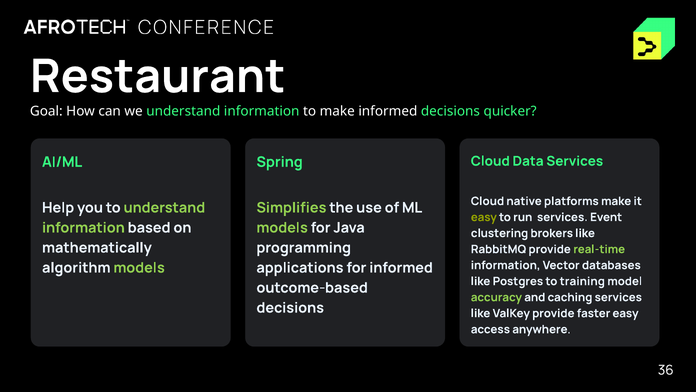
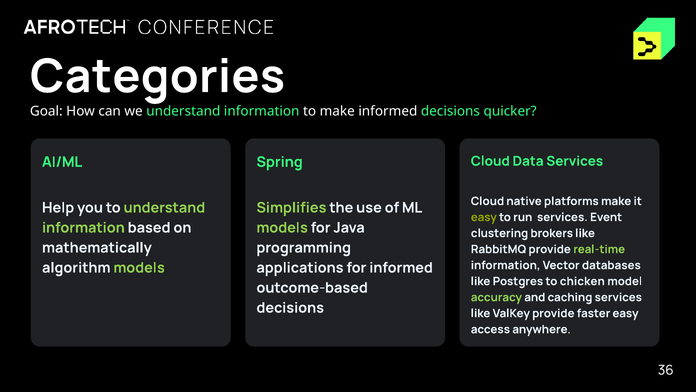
Restaurant: Restaurant -> Categories
training: training -> chicken
